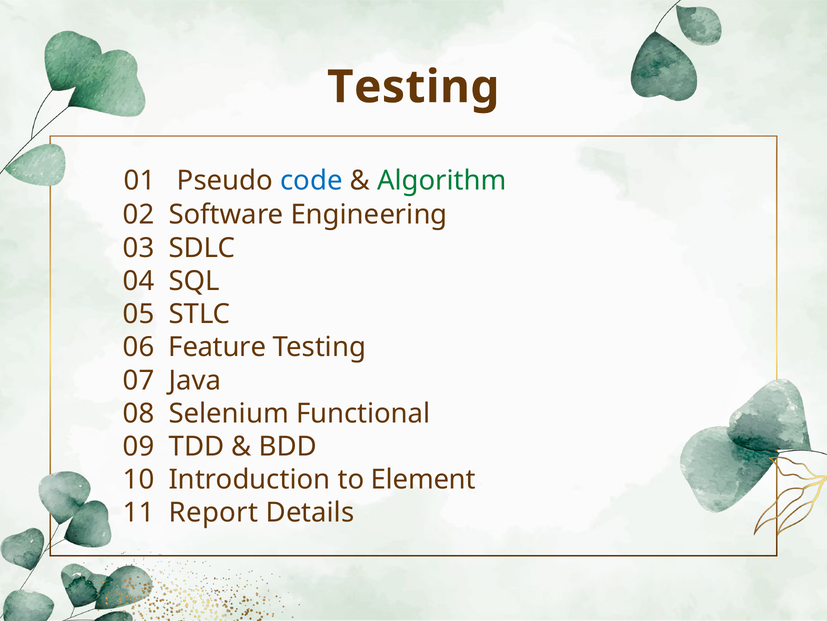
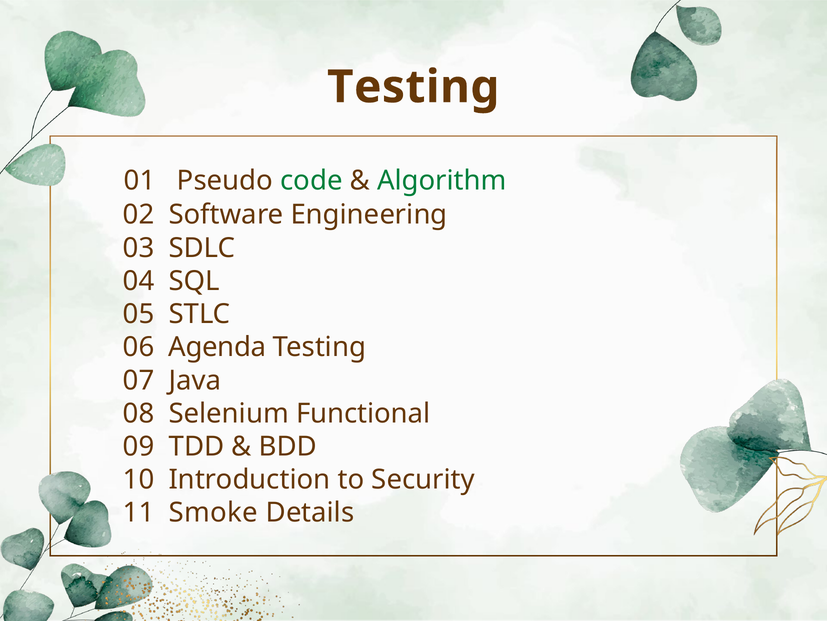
code colour: blue -> green
Feature: Feature -> Agenda
Element: Element -> Security
Report: Report -> Smoke
